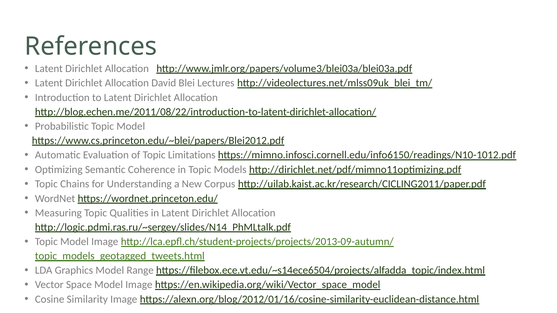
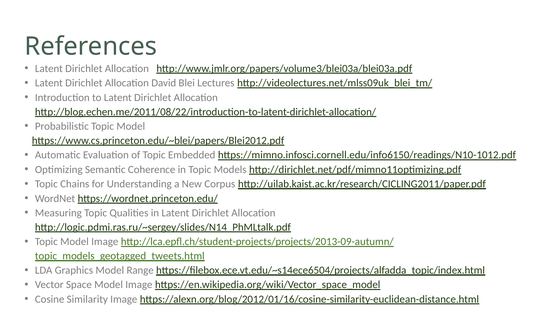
Limitations: Limitations -> Embedded
